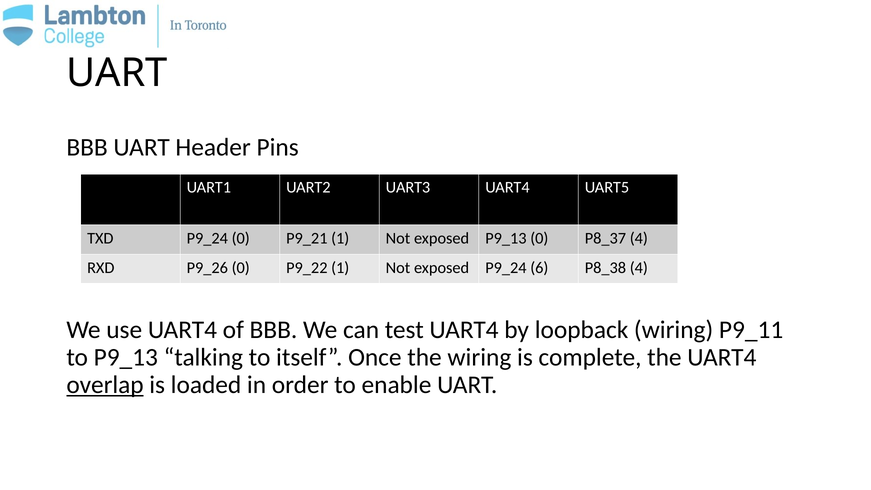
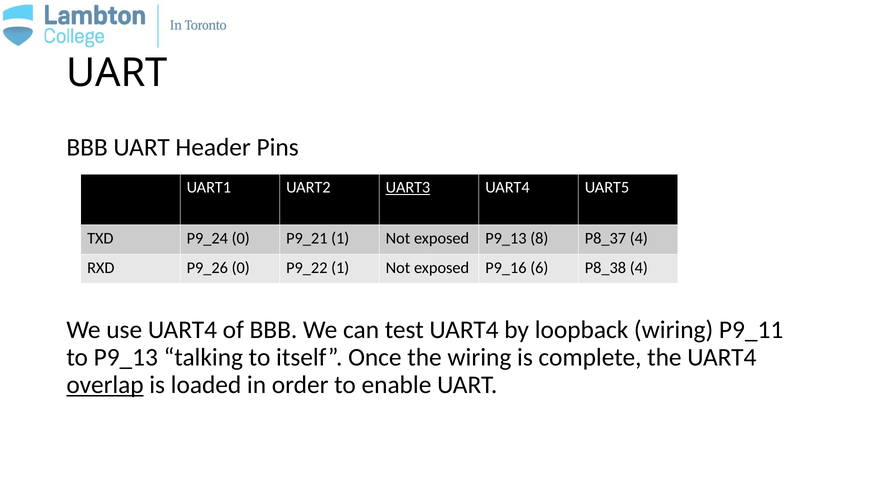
UART3 underline: none -> present
P9_13 0: 0 -> 8
exposed P9_24: P9_24 -> P9_16
